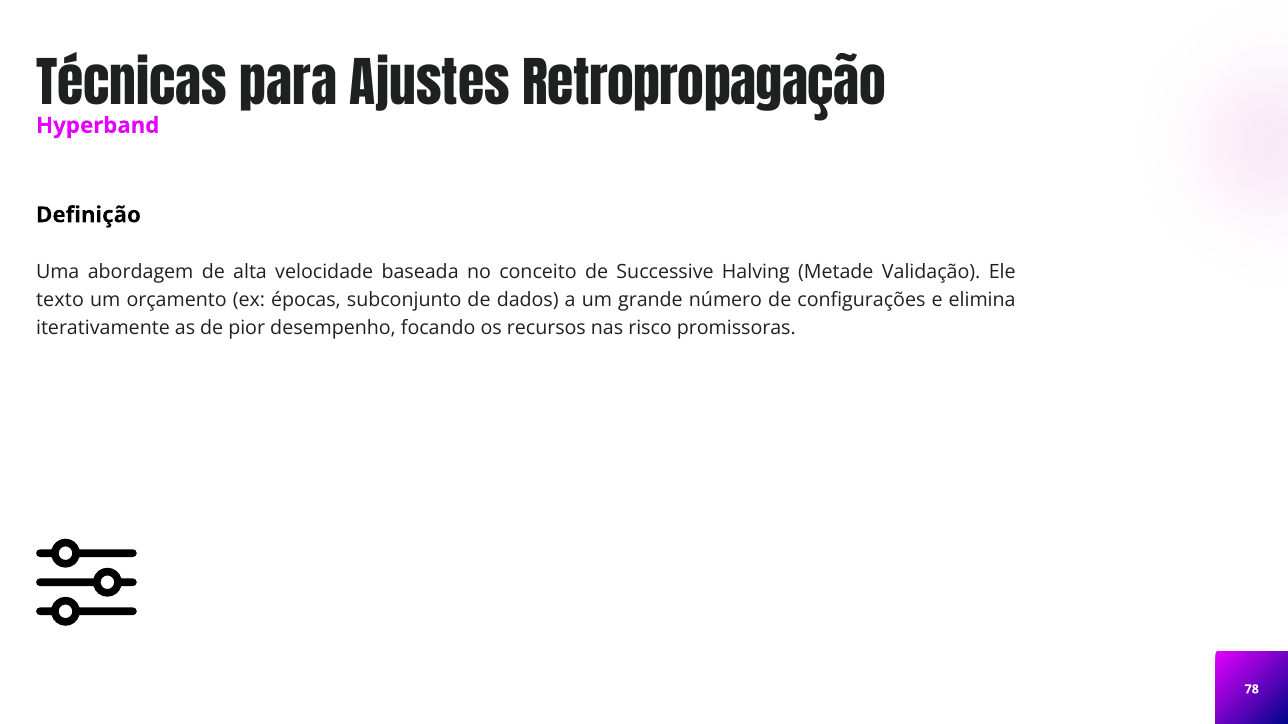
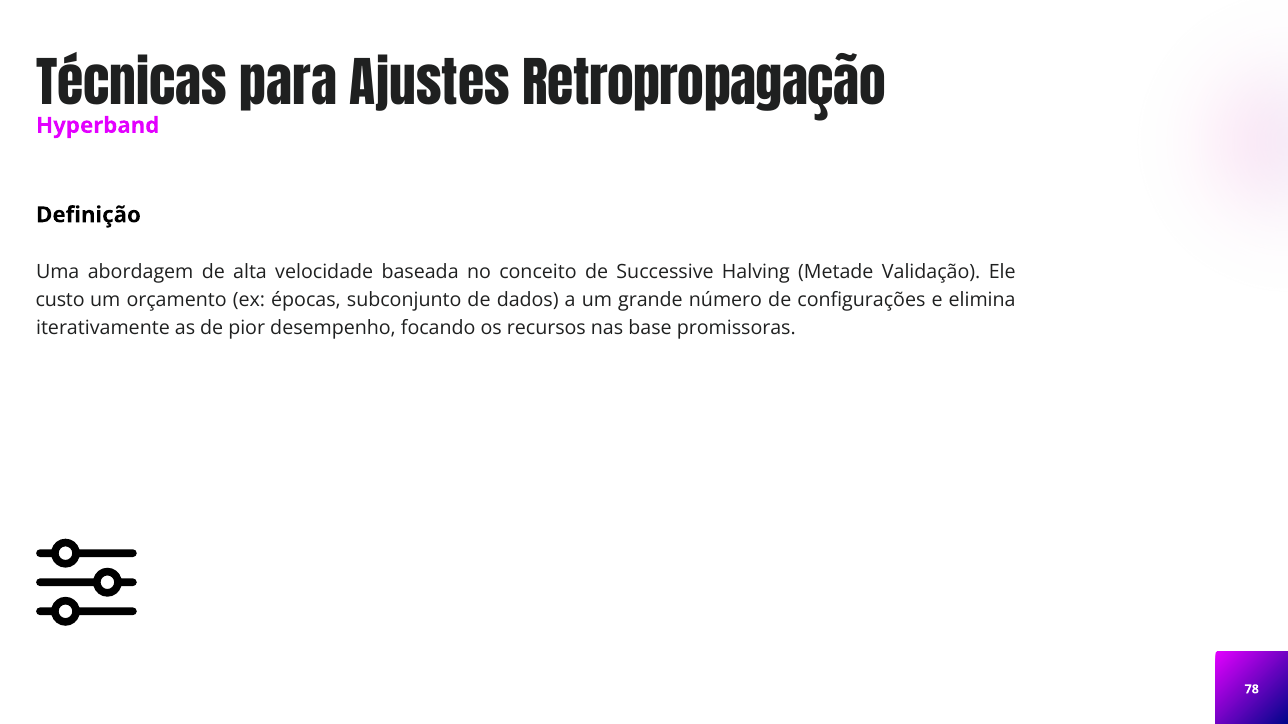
texto: texto -> custo
risco: risco -> base
